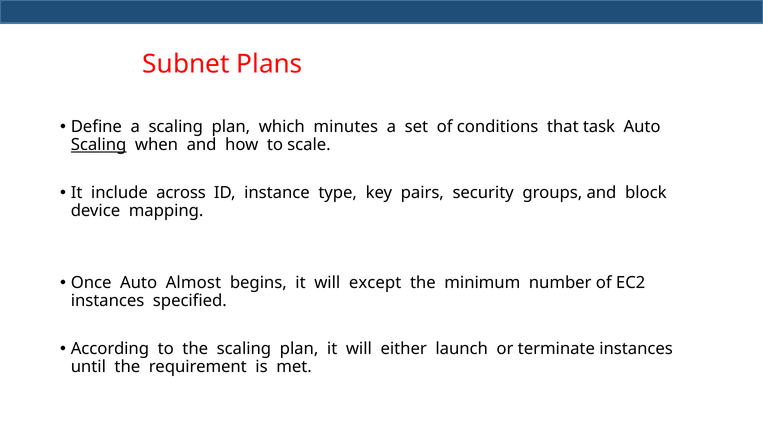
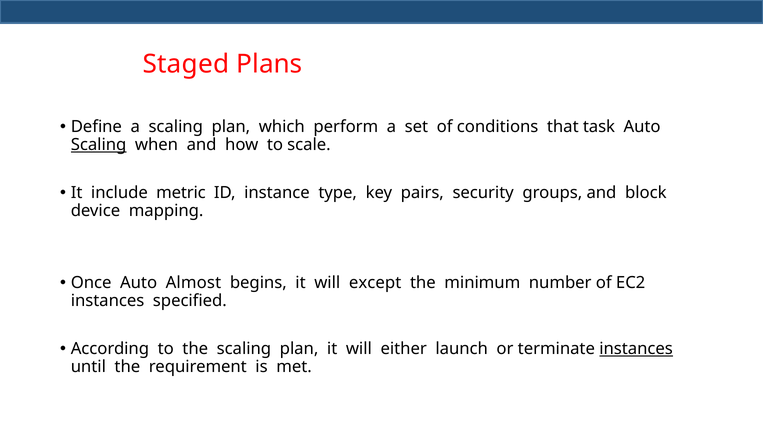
Subnet: Subnet -> Staged
minutes: minutes -> perform
across: across -> metric
instances at (636, 349) underline: none -> present
